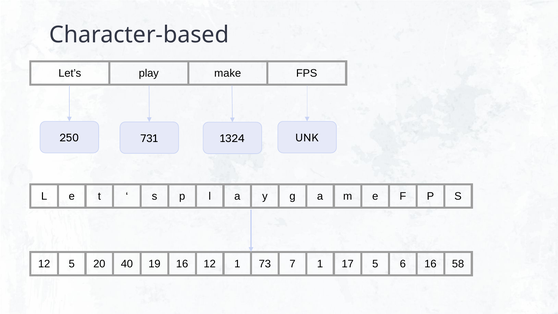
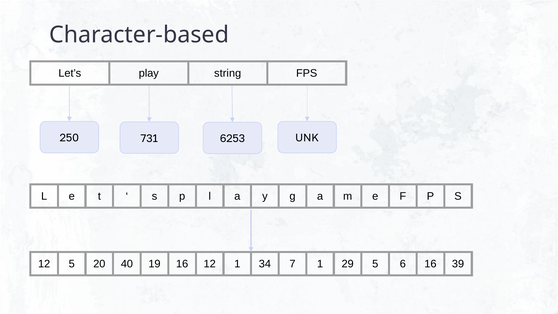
make: make -> string
1324: 1324 -> 6253
73: 73 -> 34
17: 17 -> 29
58: 58 -> 39
